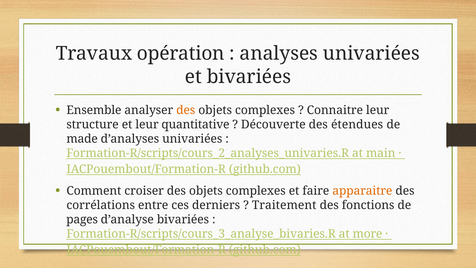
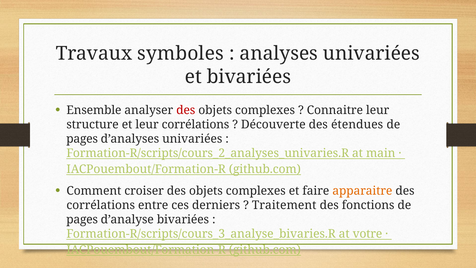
opération: opération -> symboles
des at (186, 110) colour: orange -> red
leur quantitative: quantitative -> corrélations
made at (82, 139): made -> pages
more: more -> votre
